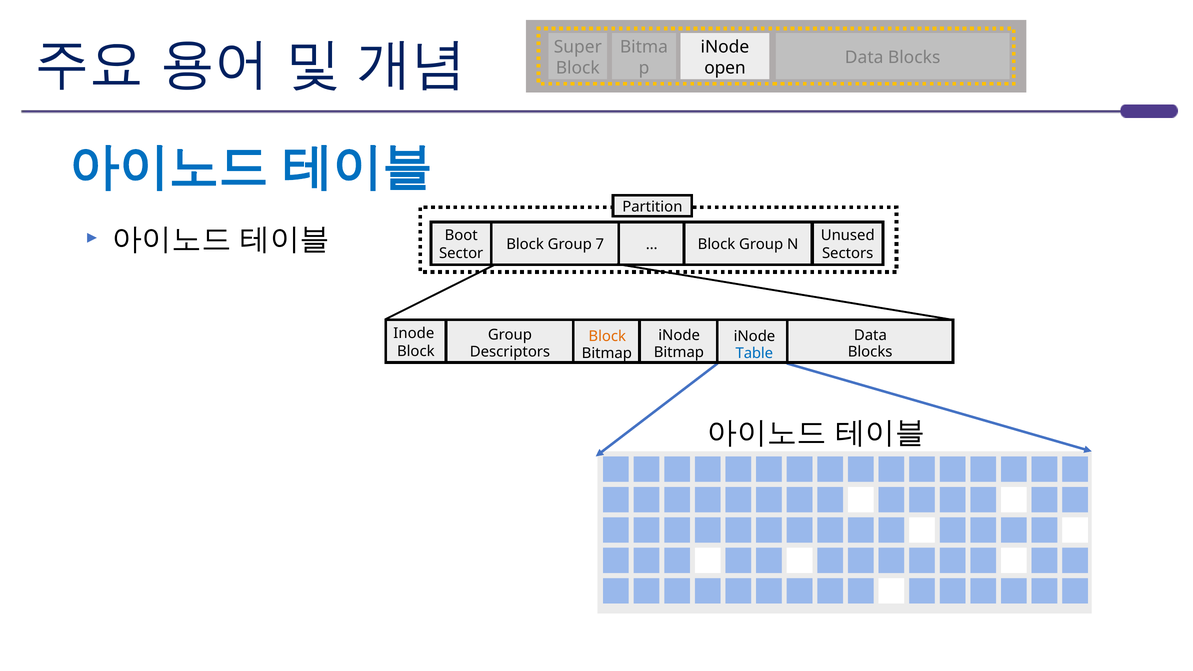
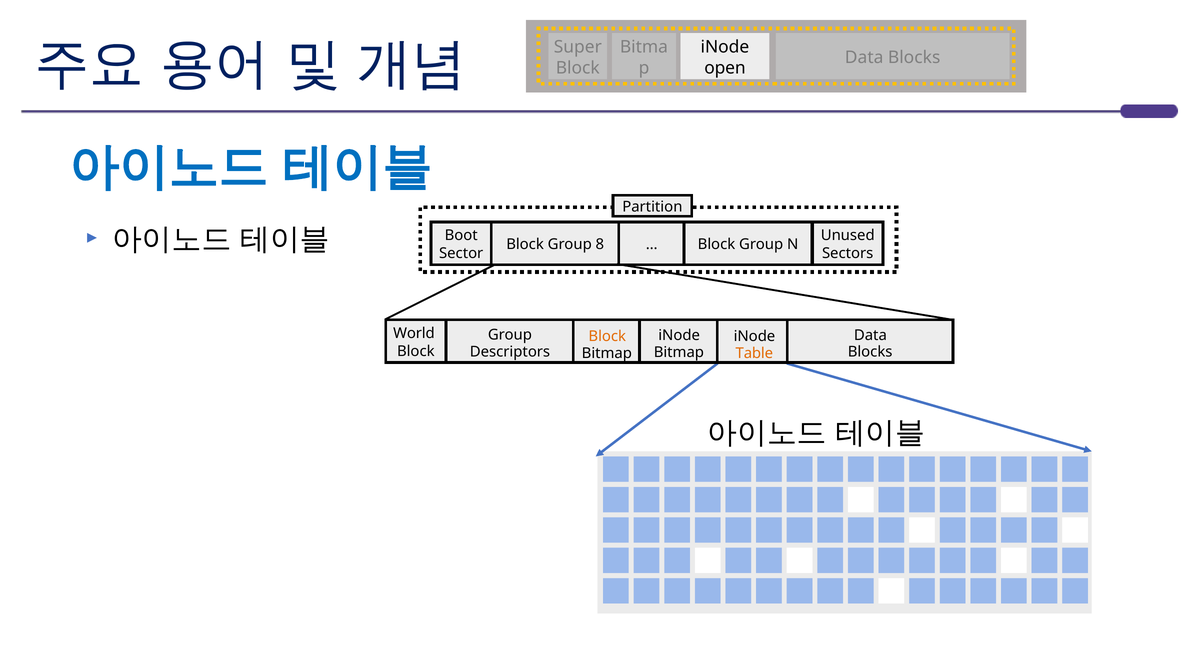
7: 7 -> 8
Inode at (414, 333): Inode -> World
Table colour: blue -> orange
